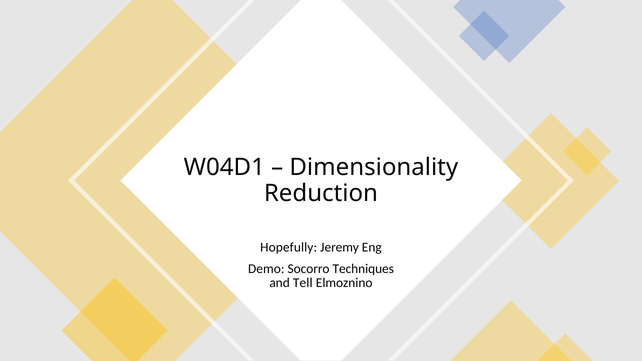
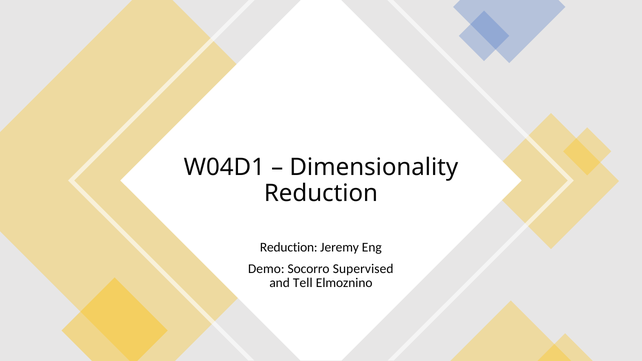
Hopefully at (289, 248): Hopefully -> Reduction
Techniques: Techniques -> Supervised
